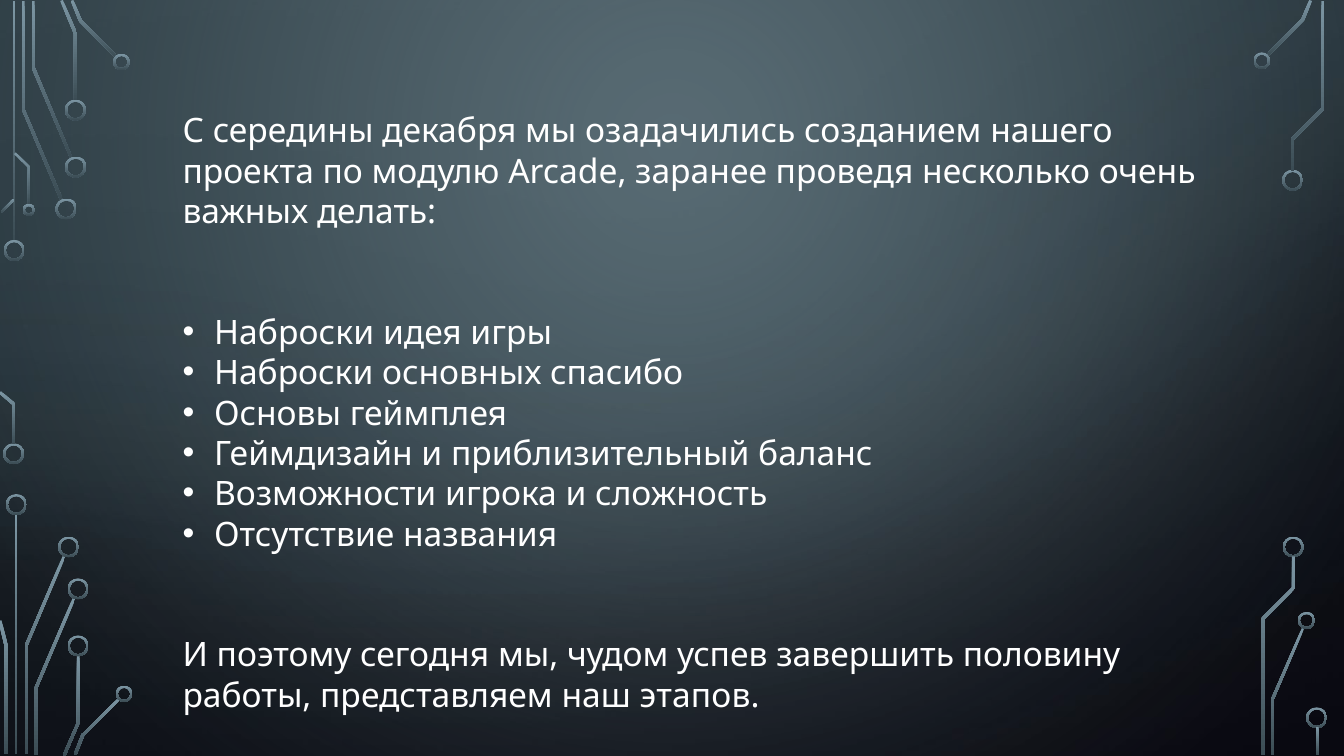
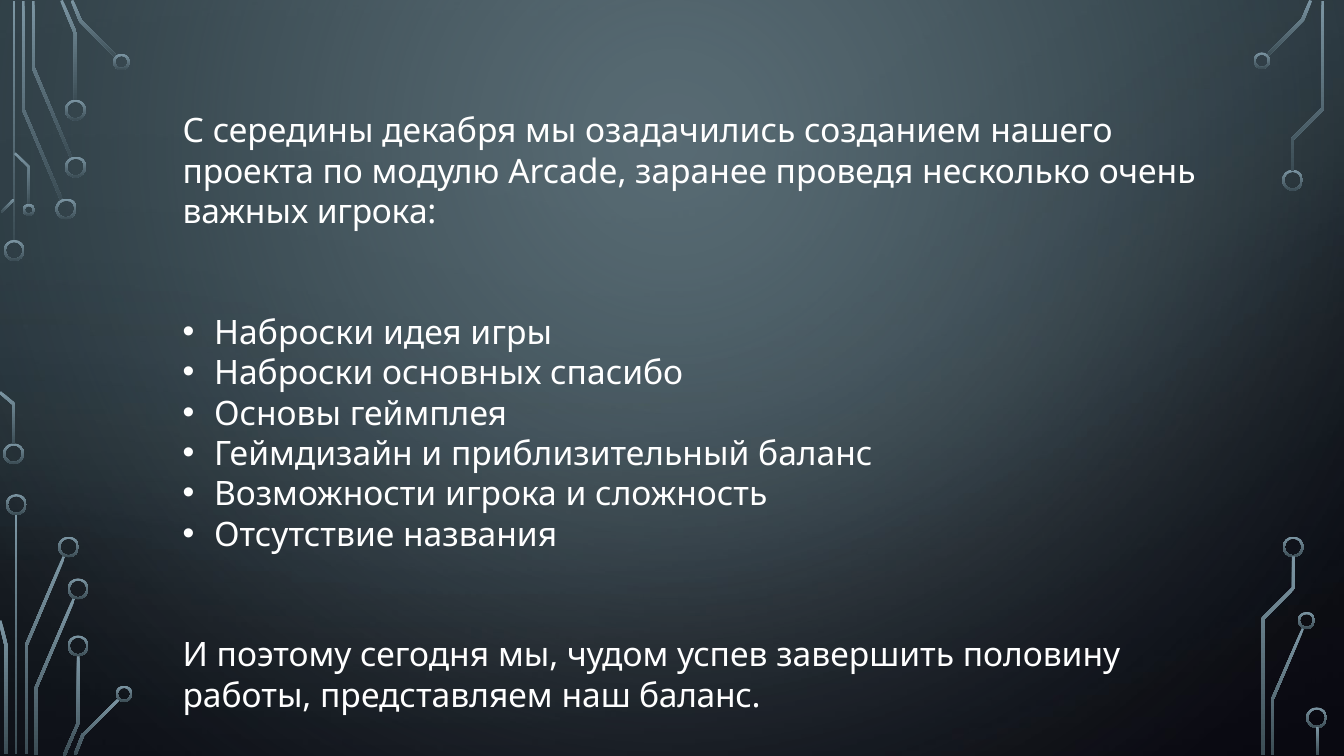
важных делать: делать -> игрока
наш этапов: этапов -> баланс
